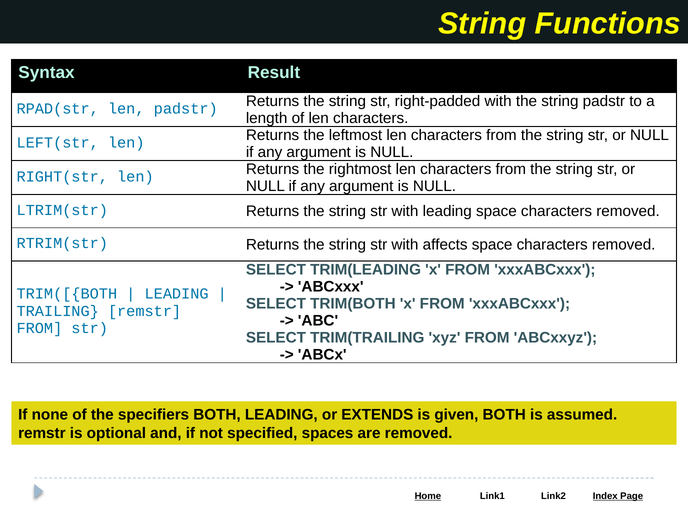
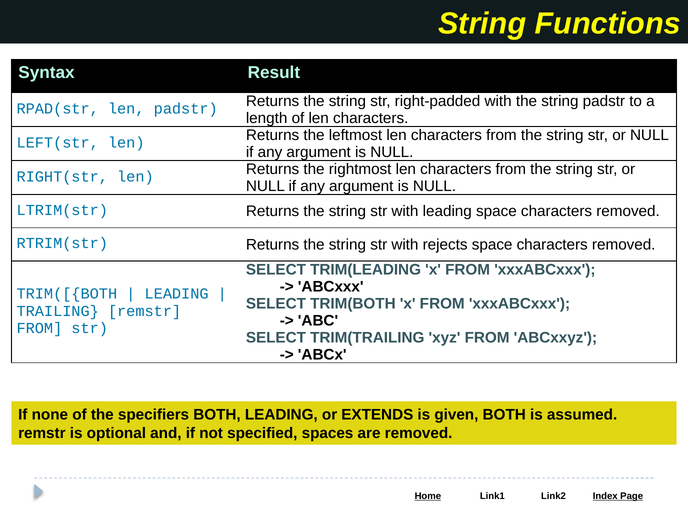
affects: affects -> rejects
